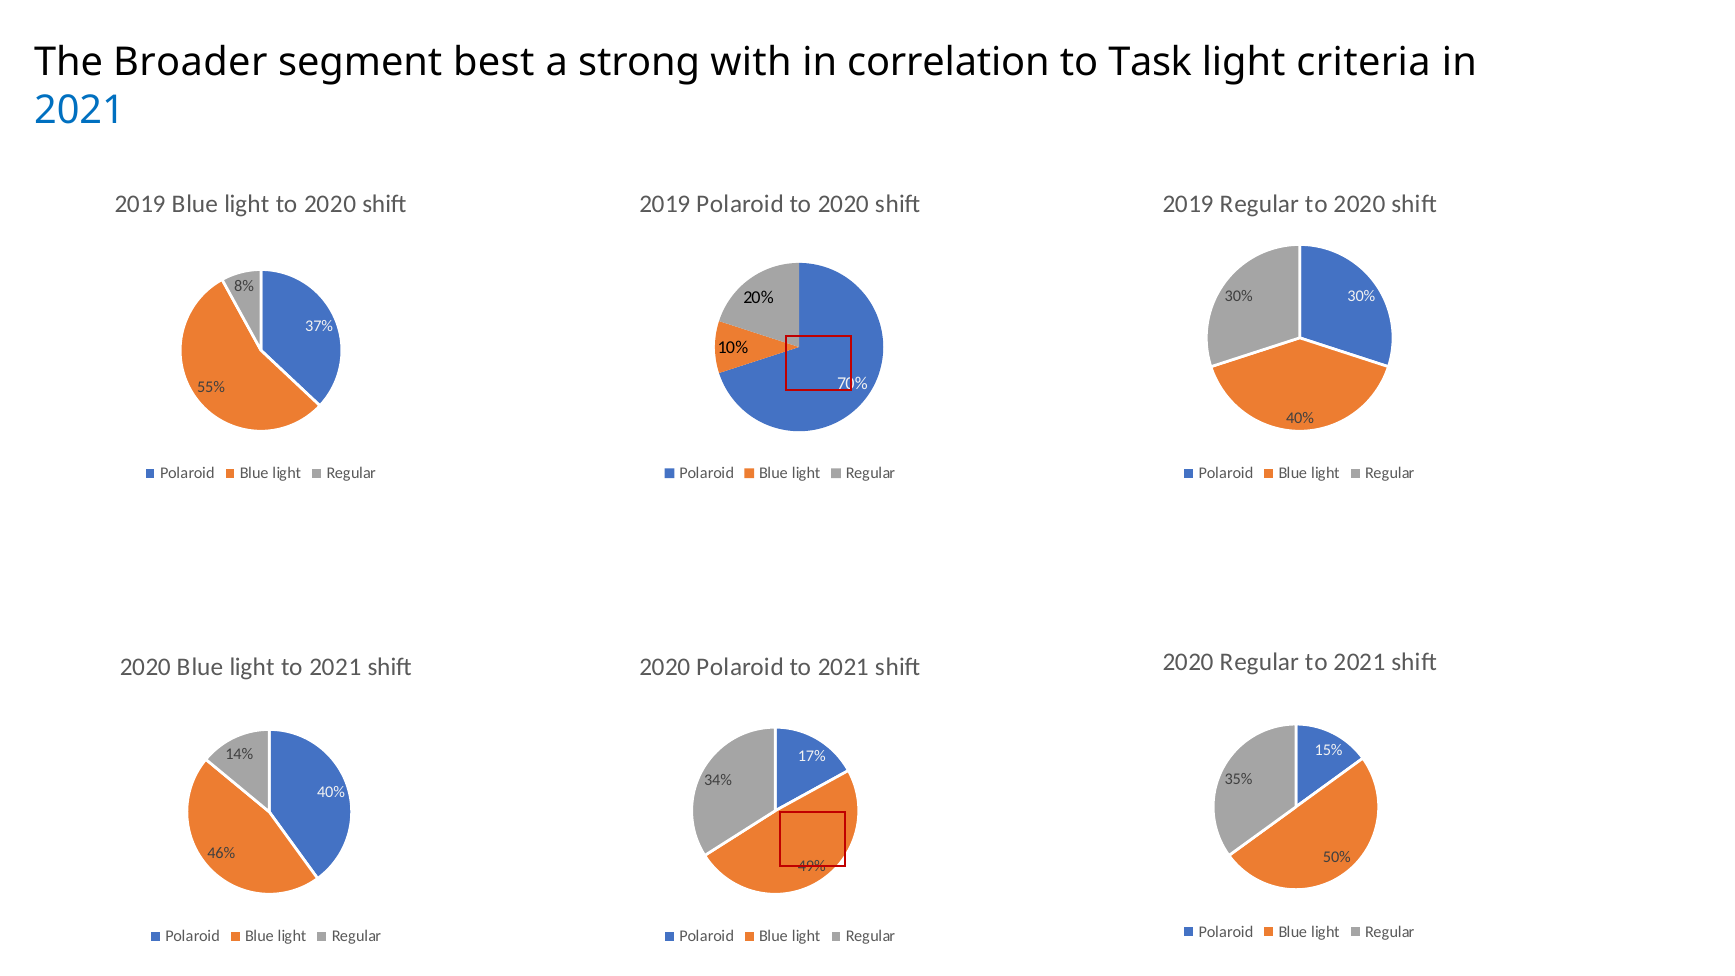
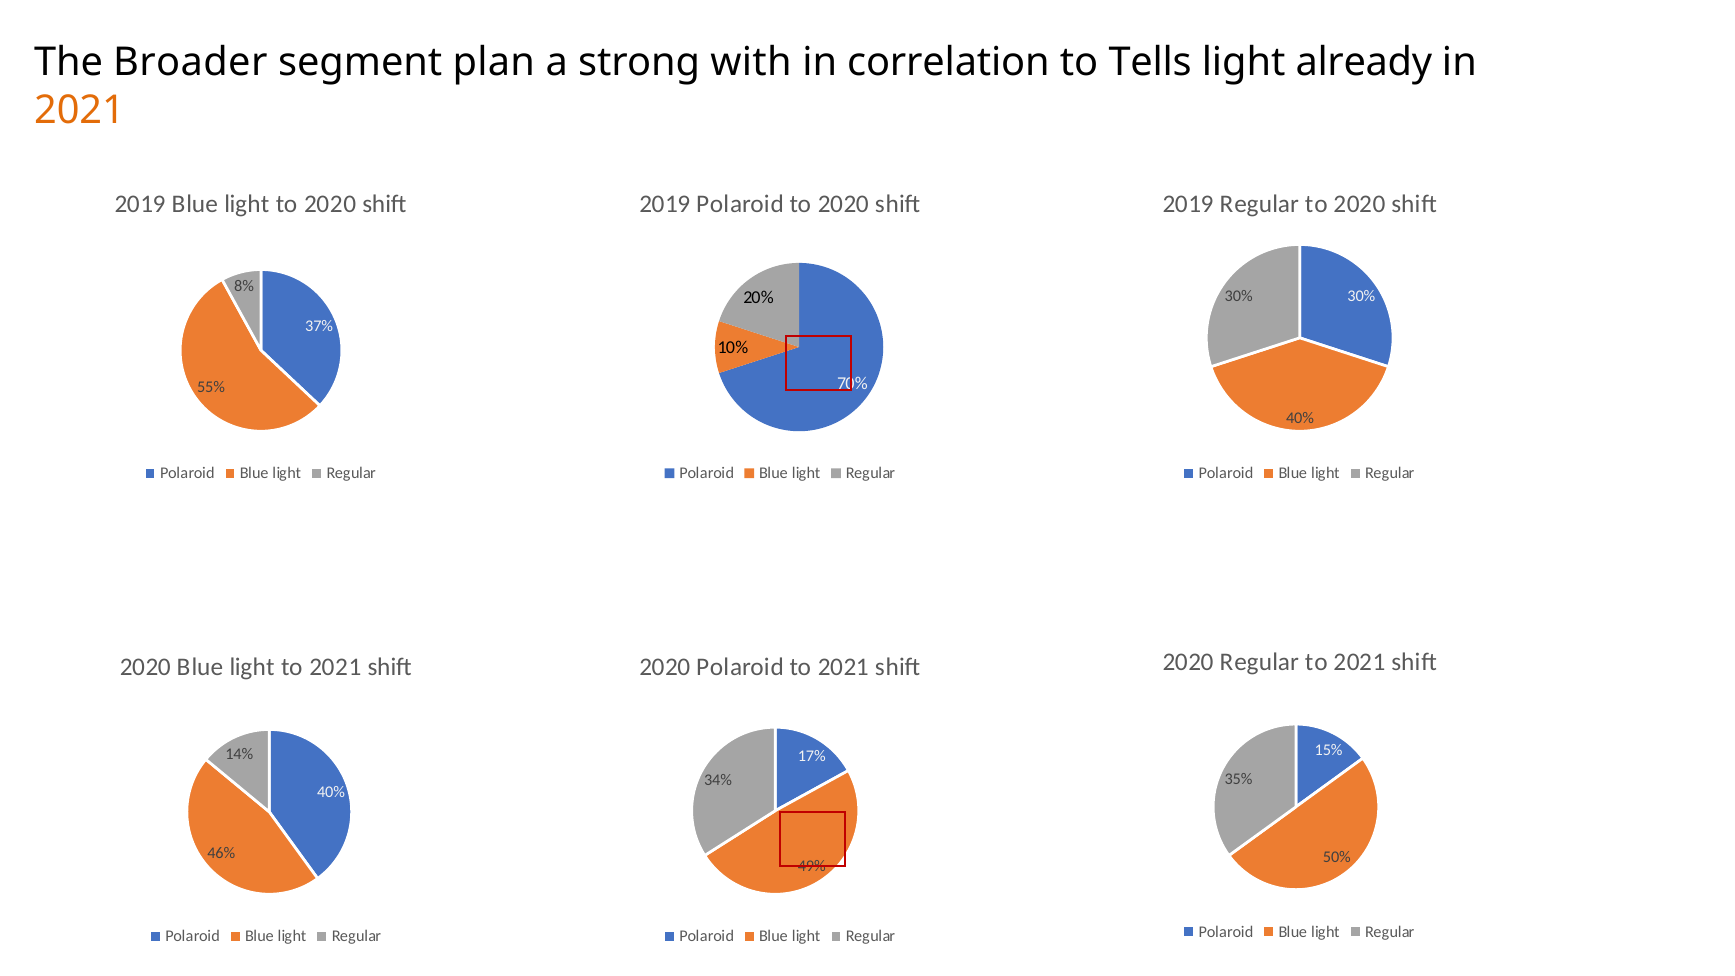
best: best -> plan
Task: Task -> Tells
criteria: criteria -> already
2021 at (80, 111) colour: blue -> orange
